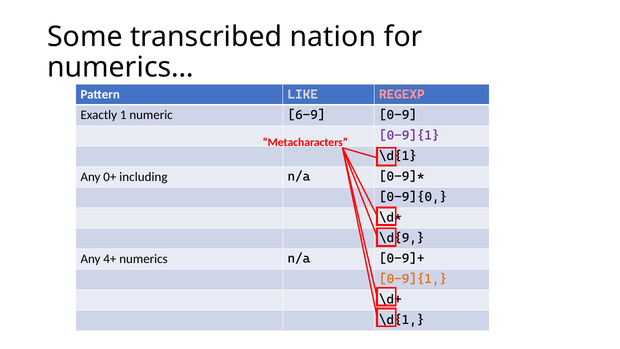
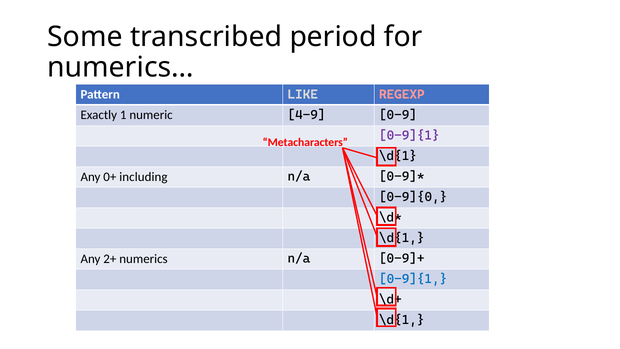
nation: nation -> period
6-9: 6-9 -> 4-9
\d{9 at (402, 238): \d{9 -> \d{1
4+: 4+ -> 2+
0-9]{1 at (413, 279) colour: orange -> blue
